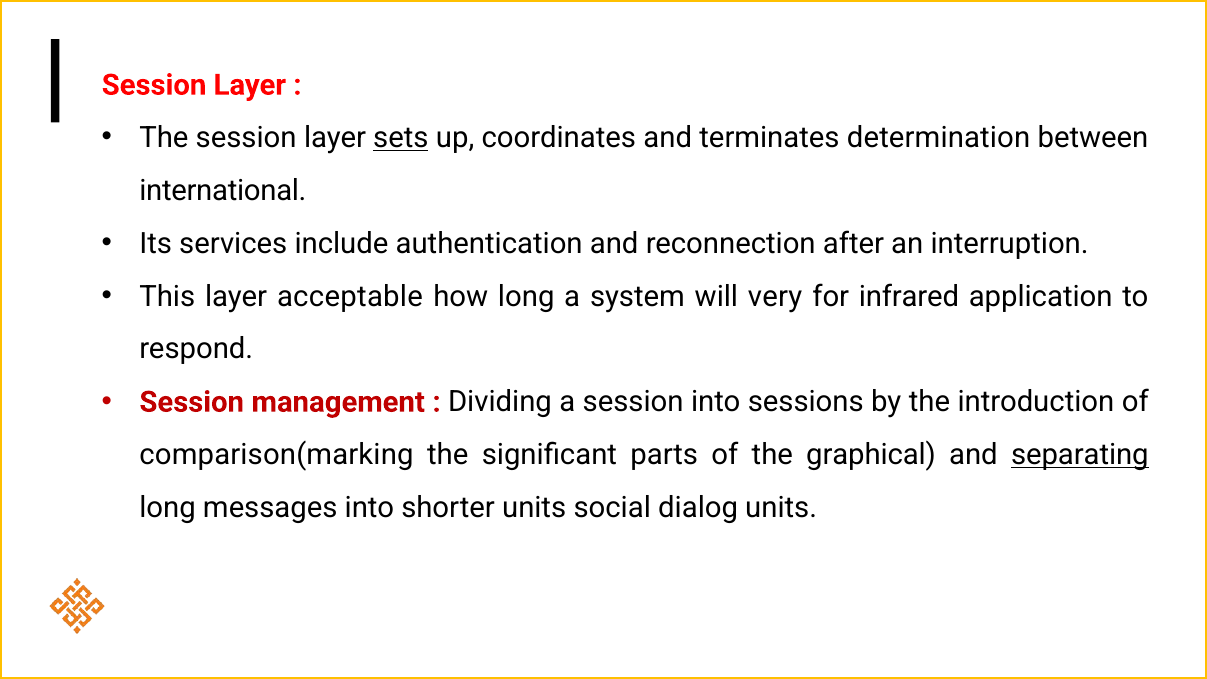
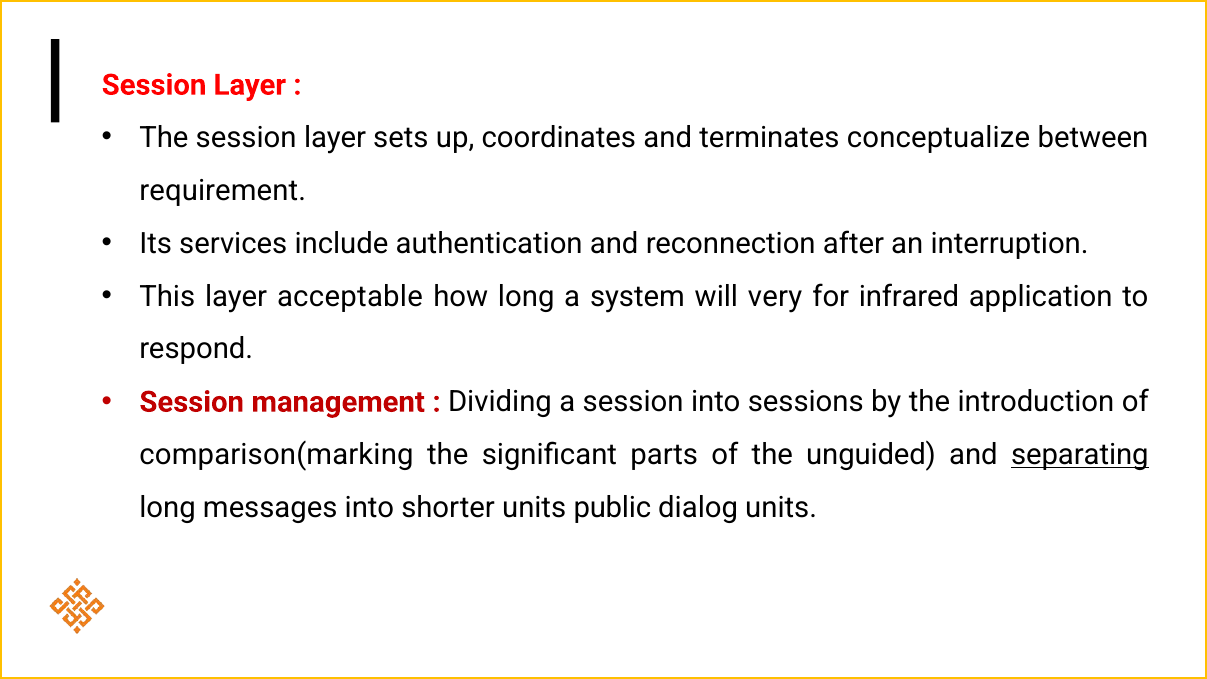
sets underline: present -> none
determination: determination -> conceptualize
international: international -> requirement
graphical: graphical -> unguided
social: social -> public
